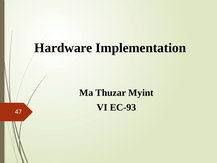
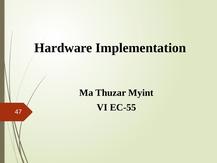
EC-93: EC-93 -> EC-55
